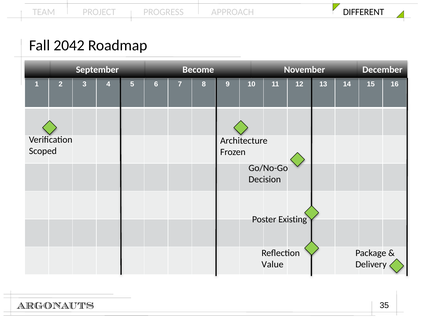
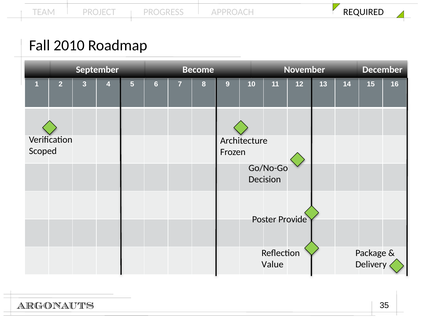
DIFFERENT: DIFFERENT -> REQUIRED
2042: 2042 -> 2010
Existing: Existing -> Provide
